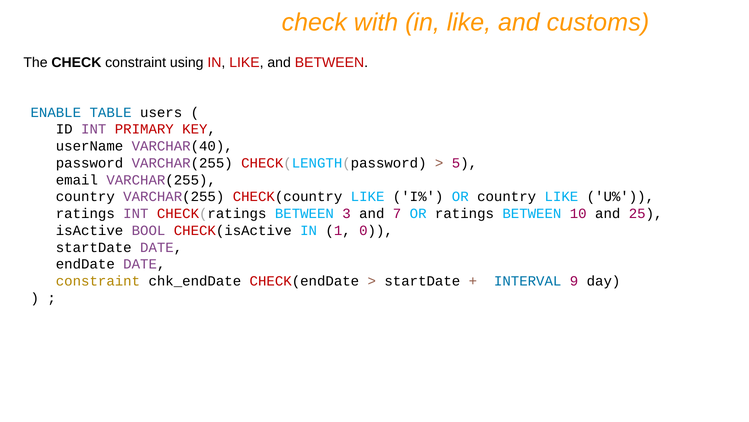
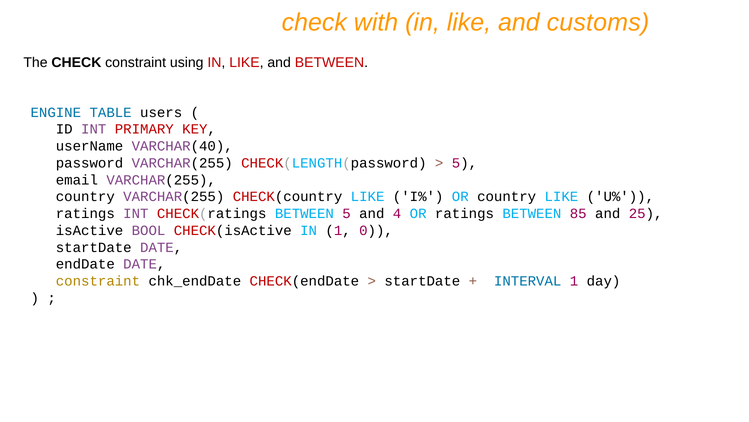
ENABLE: ENABLE -> ENGINE
BETWEEN 3: 3 -> 5
7: 7 -> 4
10: 10 -> 85
INTERVAL 9: 9 -> 1
